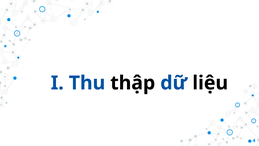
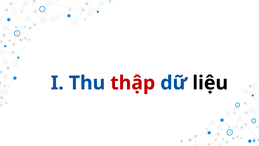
thập colour: black -> red
